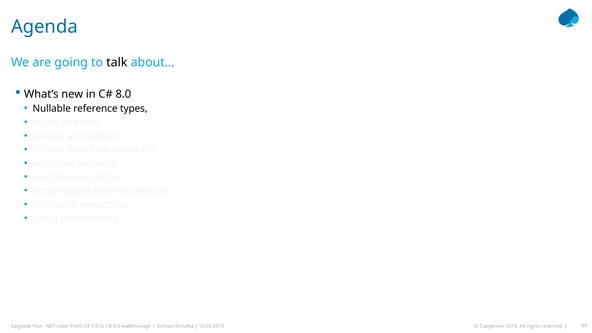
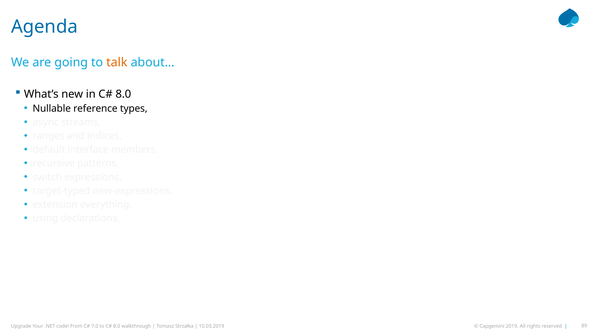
talk colour: black -> orange
